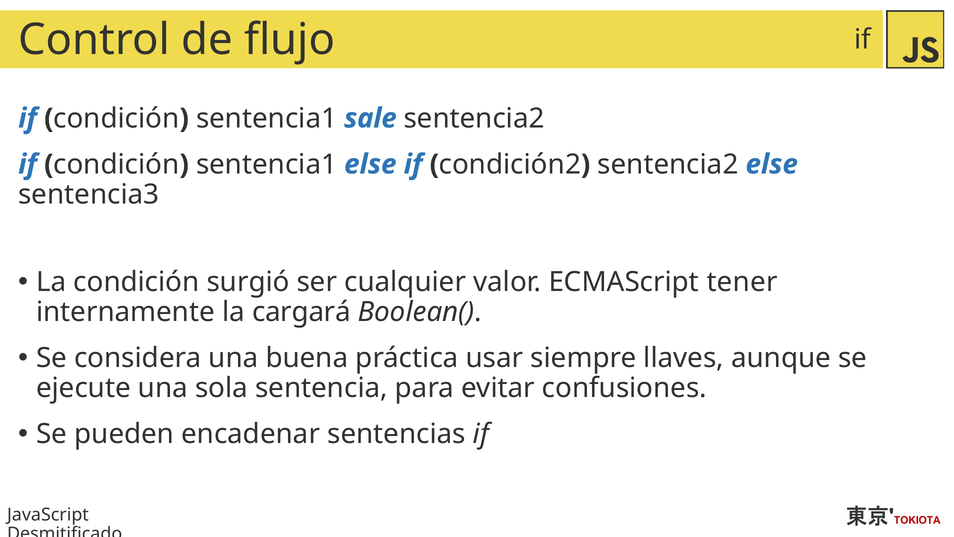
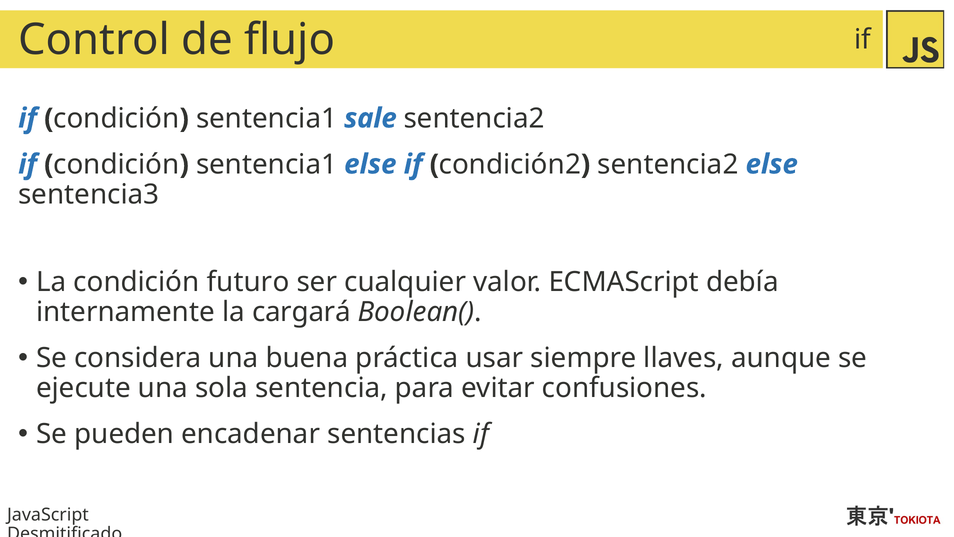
surgió: surgió -> futuro
tener: tener -> debía
